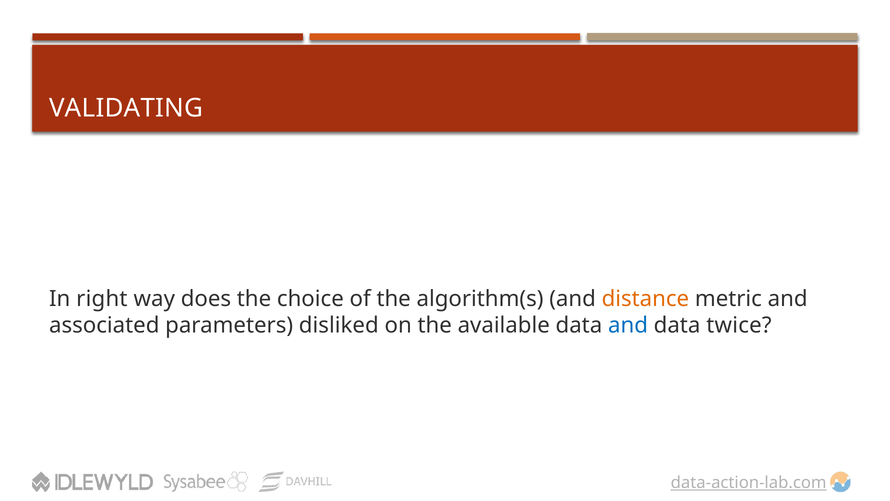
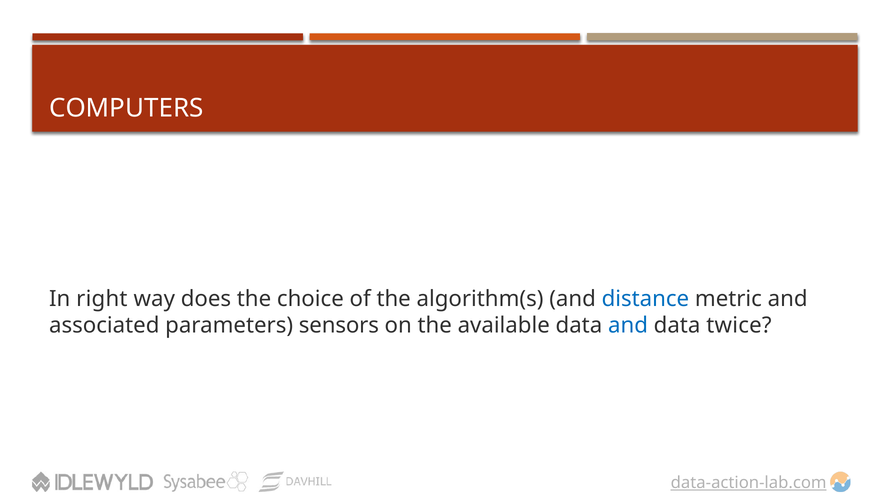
VALIDATING: VALIDATING -> COMPUTERS
distance colour: orange -> blue
disliked: disliked -> sensors
